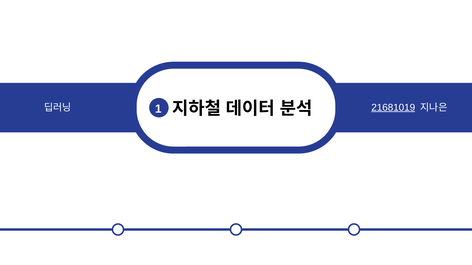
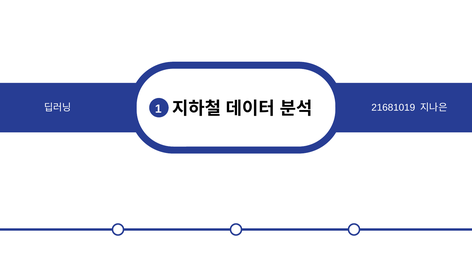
21681019 underline: present -> none
